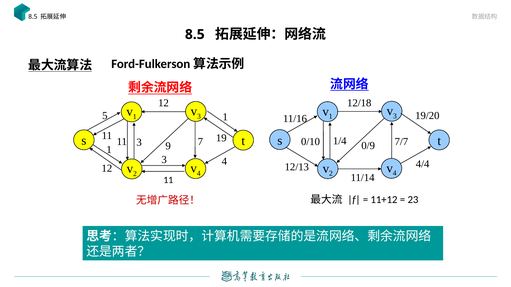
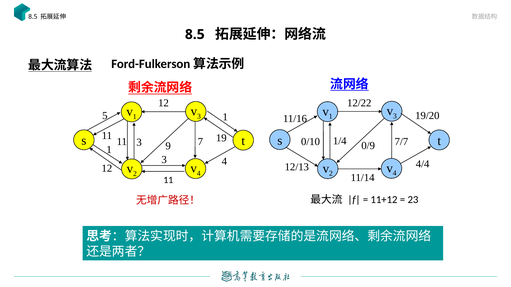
12/18: 12/18 -> 12/22
